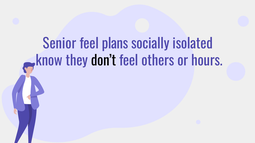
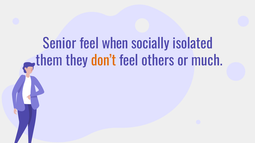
plans: plans -> when
know: know -> them
don’t colour: black -> orange
hours: hours -> much
